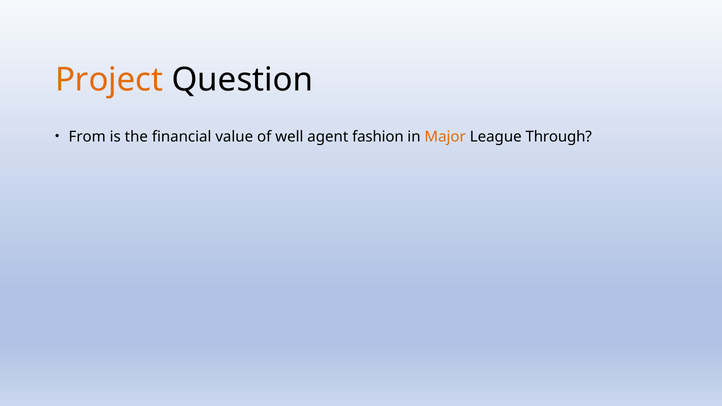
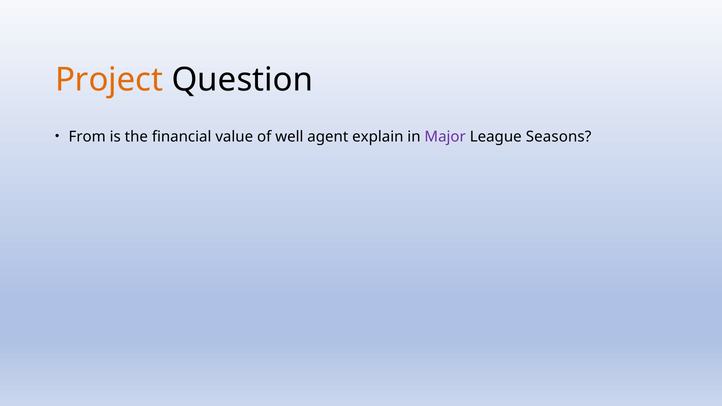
fashion: fashion -> explain
Major colour: orange -> purple
Through: Through -> Seasons
